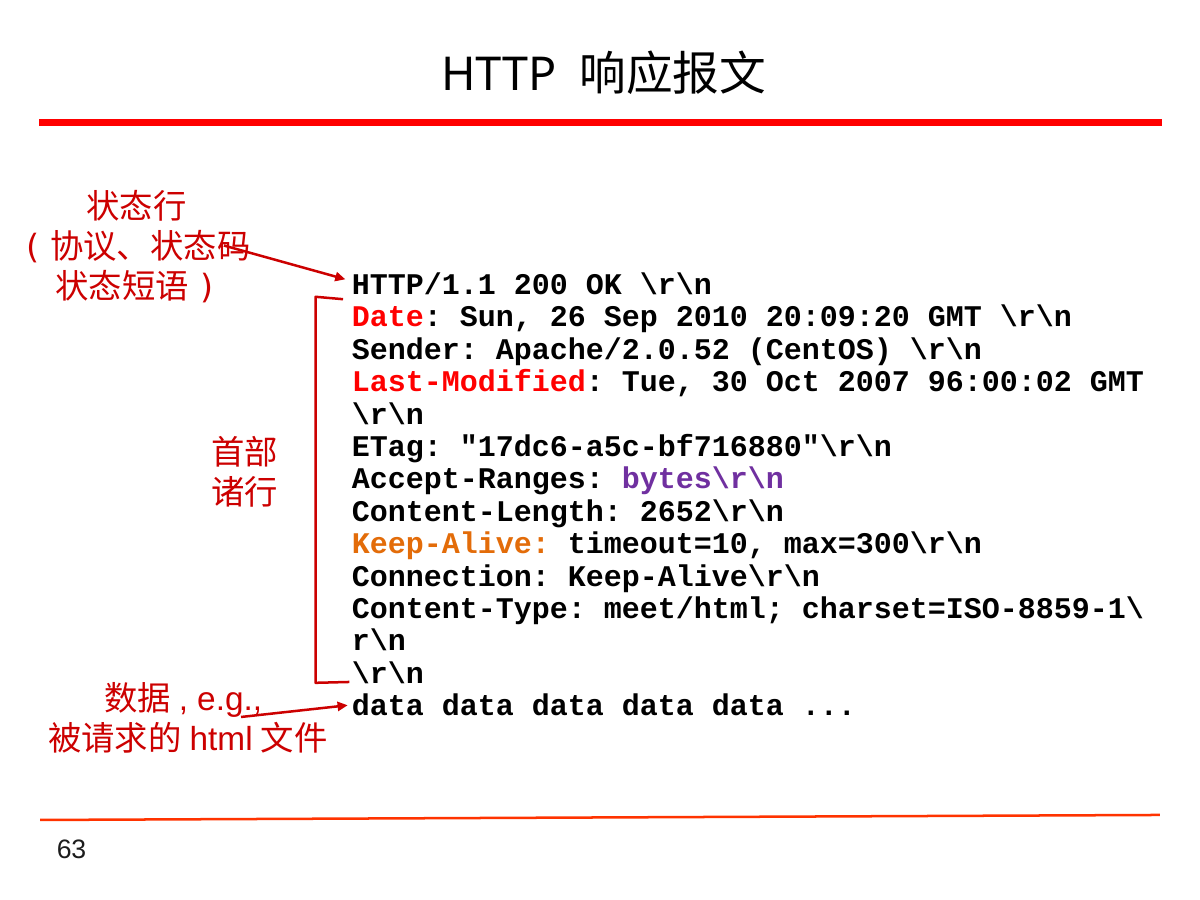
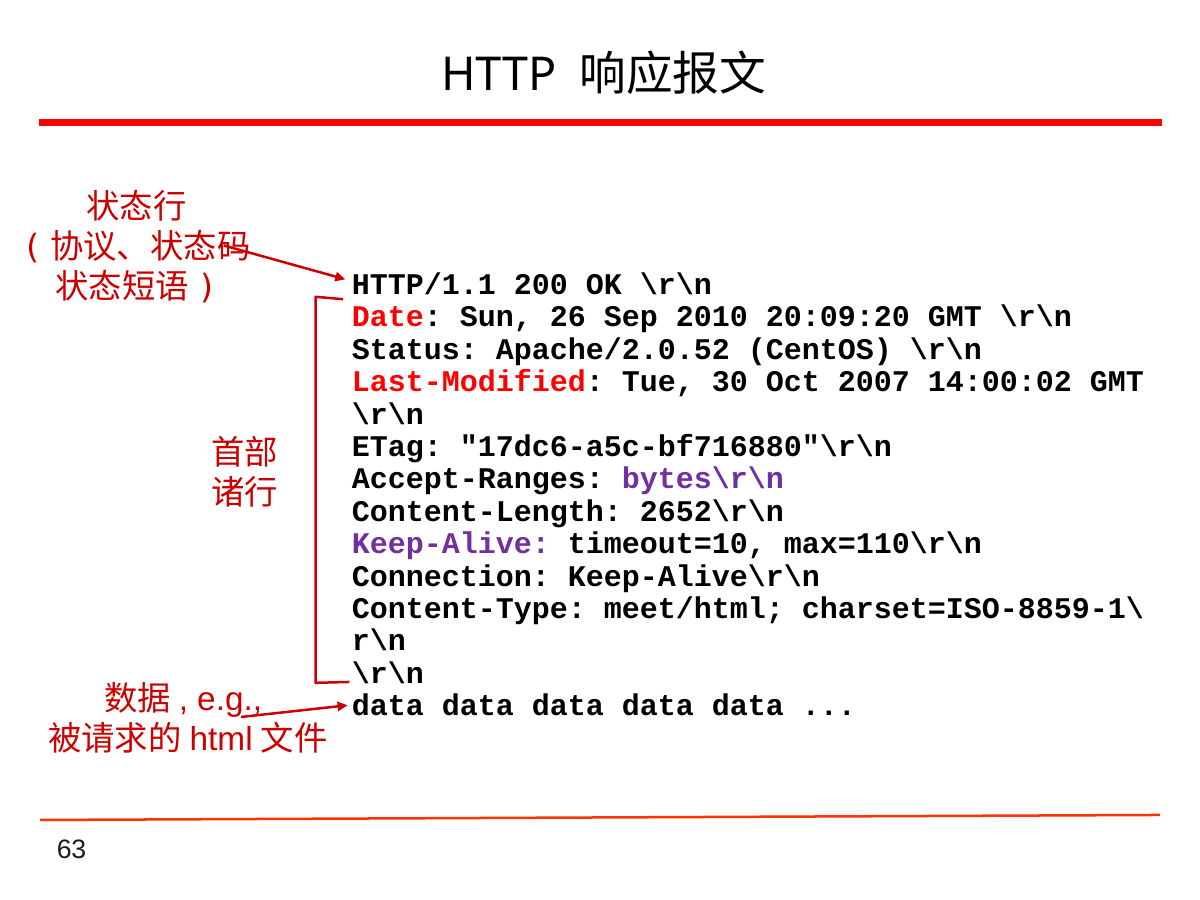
Sender: Sender -> Status
96:00:02: 96:00:02 -> 14:00:02
Keep-Alive colour: orange -> purple
max=300\r\n: max=300\r\n -> max=110\r\n
